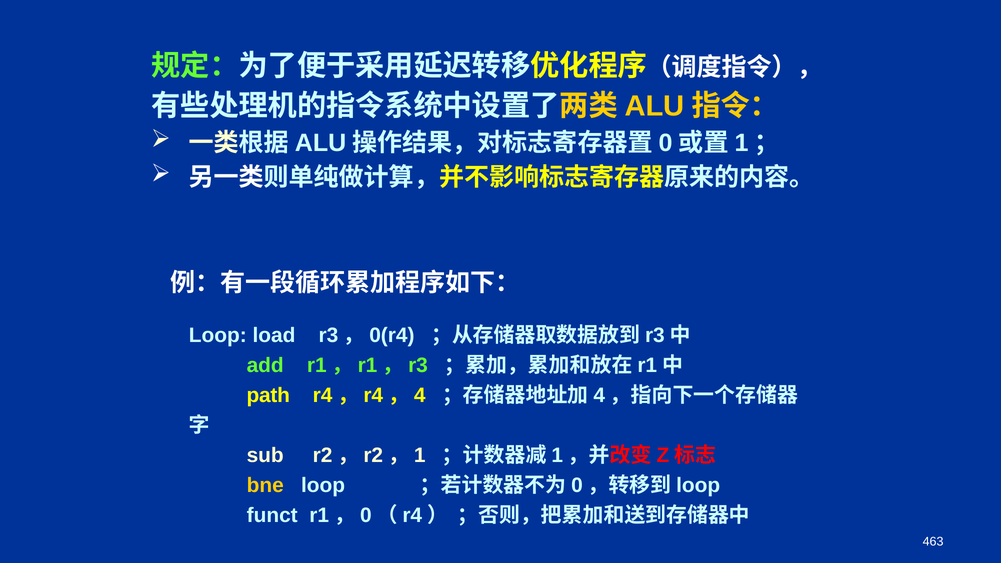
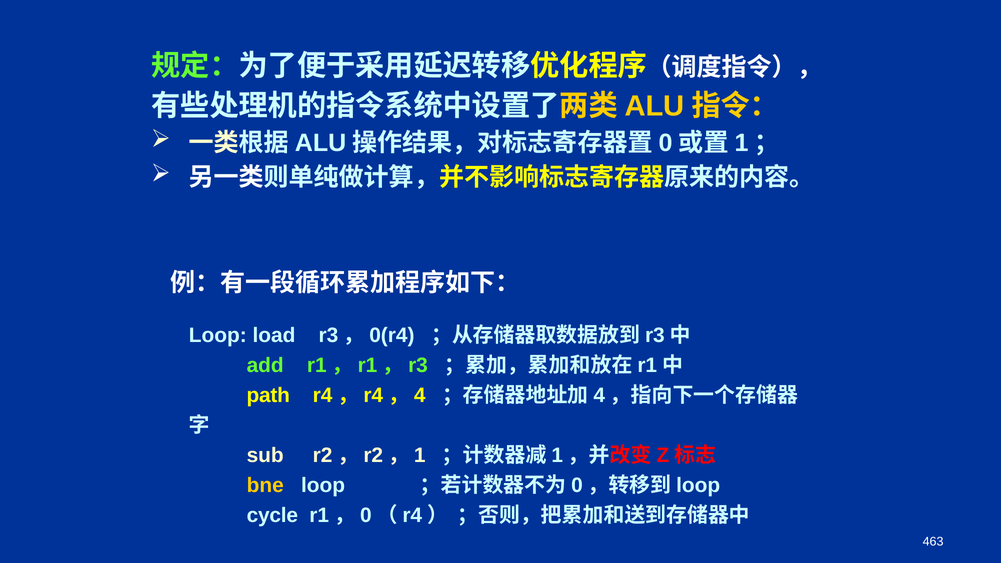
funct: funct -> cycle
